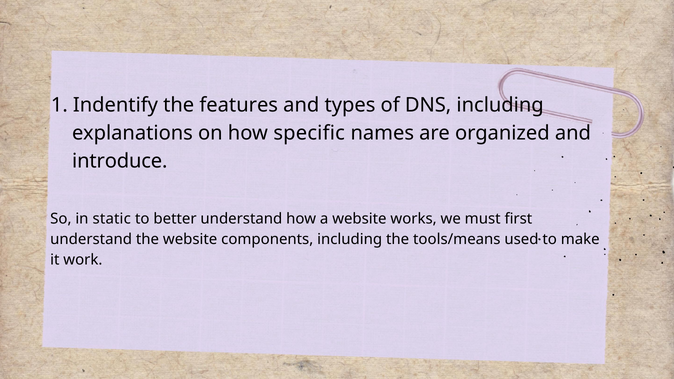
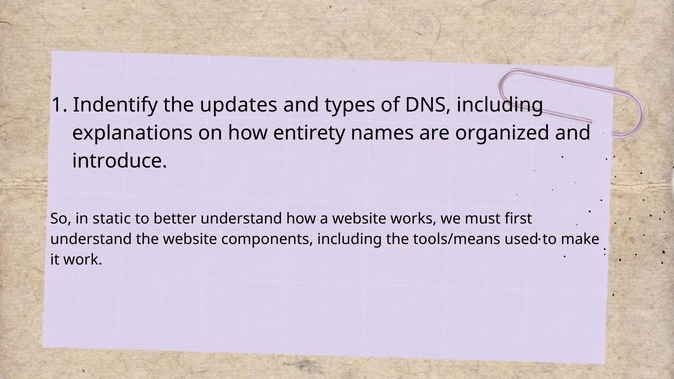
features: features -> updates
specific: specific -> entirety
